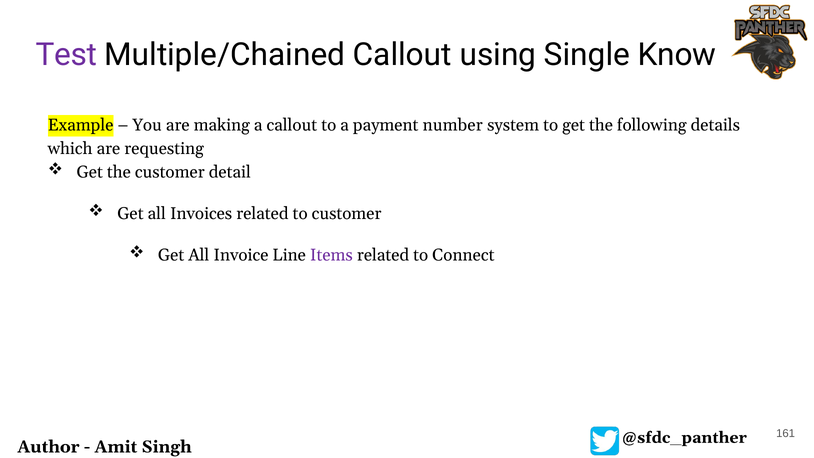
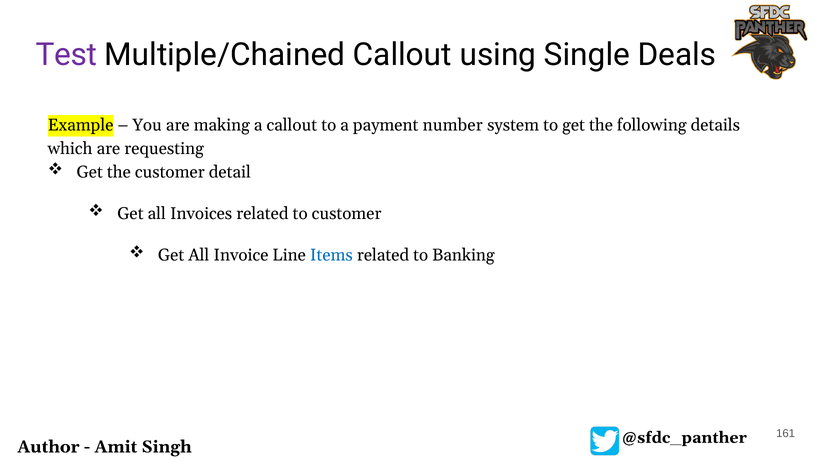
Know: Know -> Deals
Items colour: purple -> blue
Connect: Connect -> Banking
